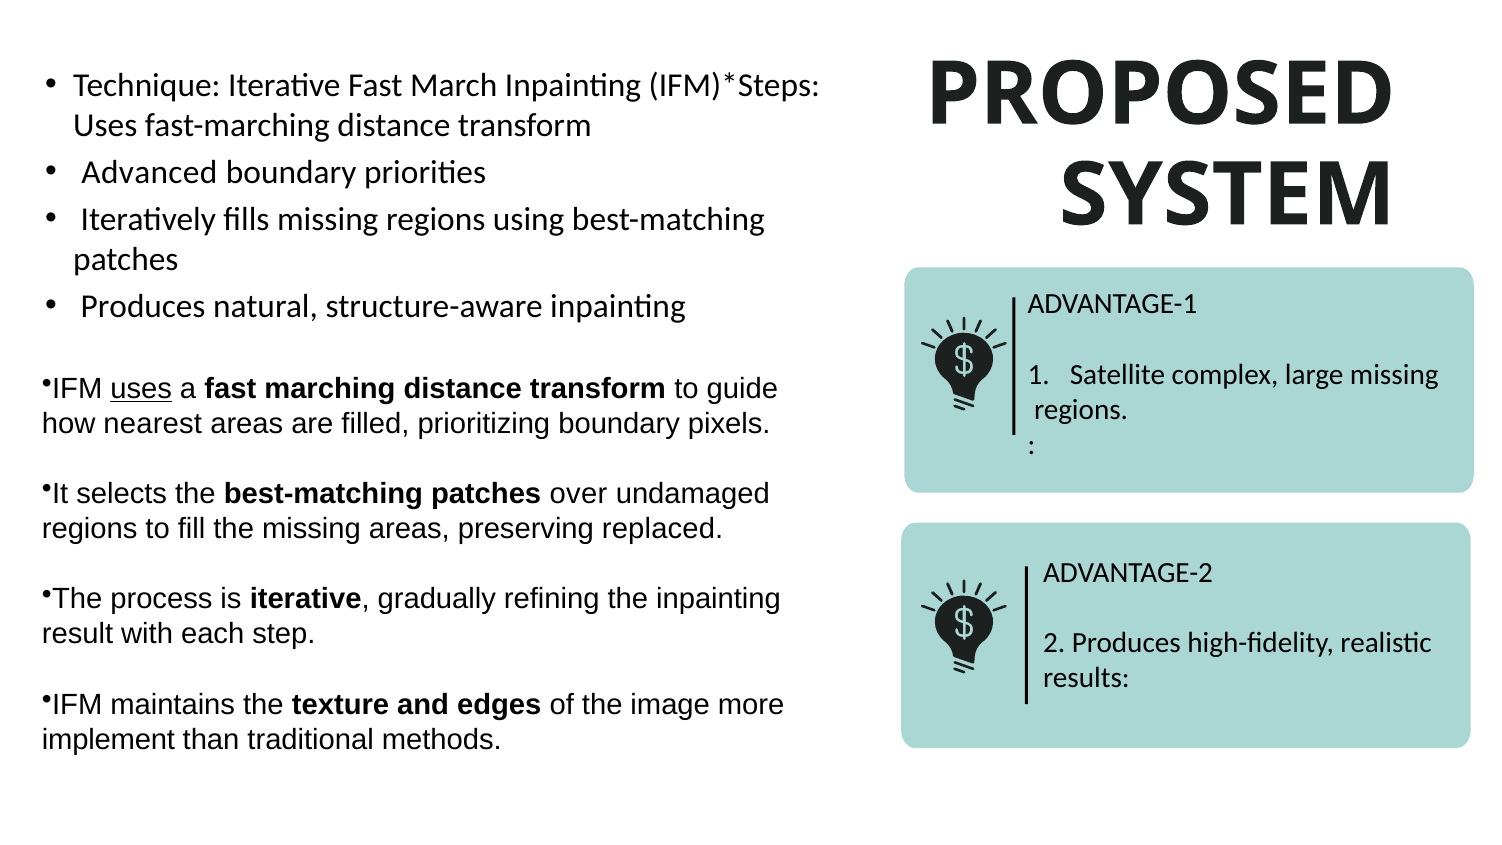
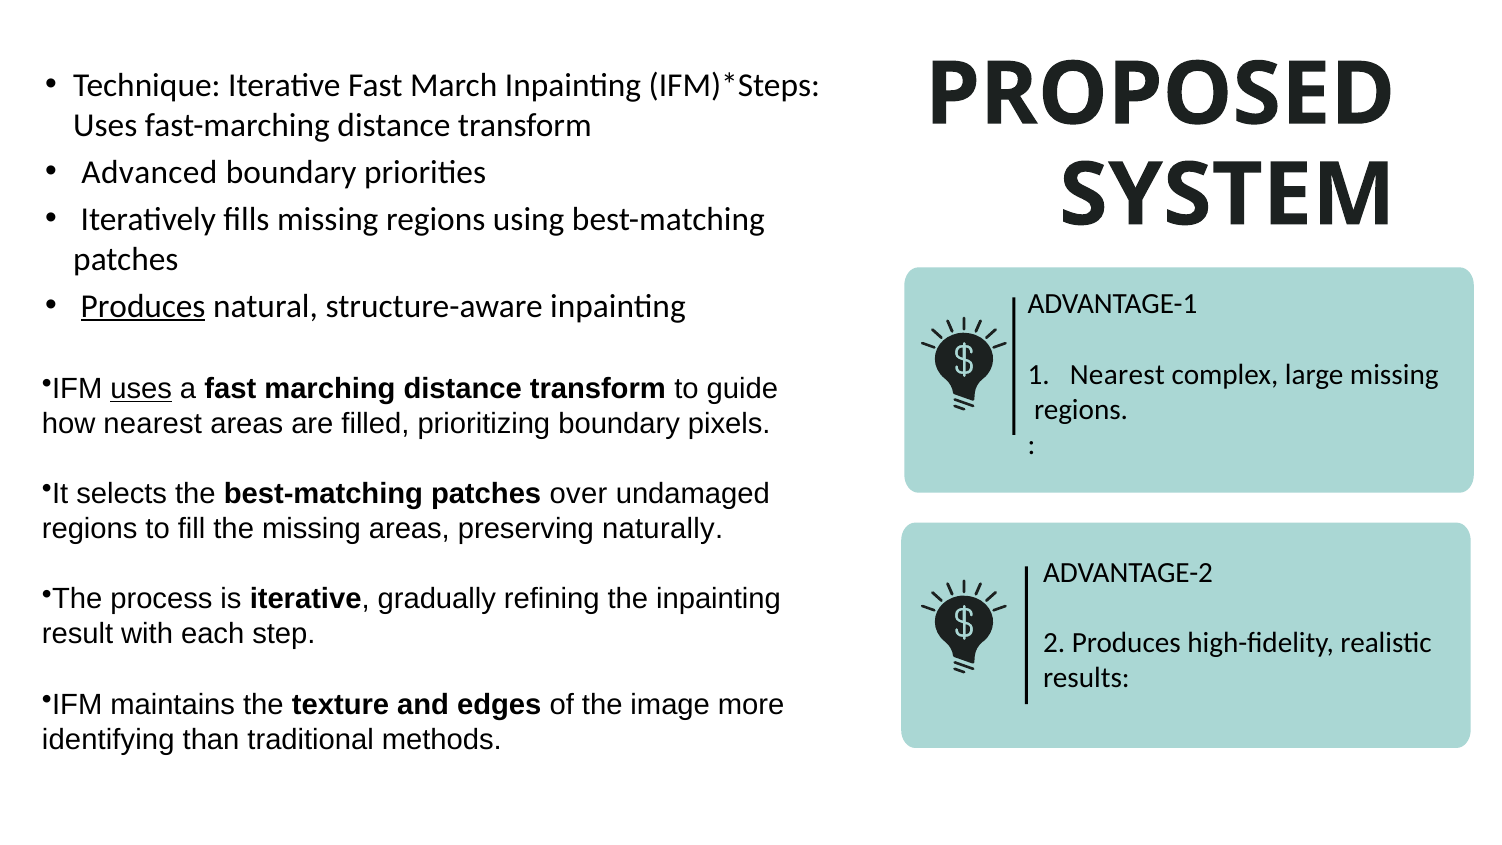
Produces at (143, 306) underline: none -> present
Satellite at (1117, 374): Satellite -> Nearest
replaced: replaced -> naturally
implement: implement -> identifying
